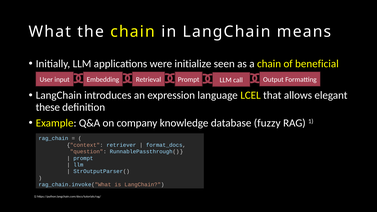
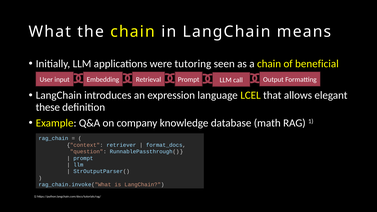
initialize: initialize -> tutoring
fuzzy: fuzzy -> math
